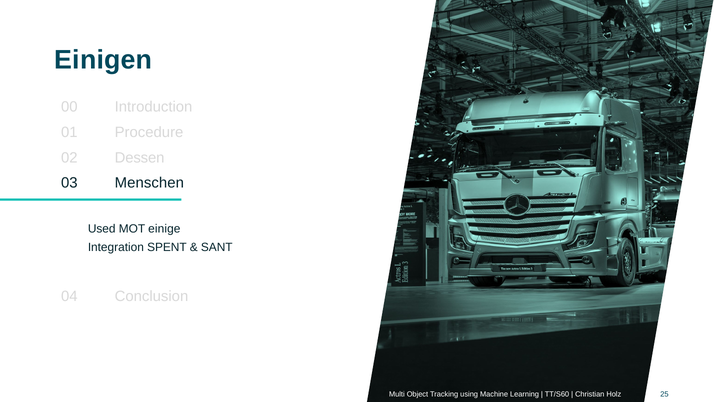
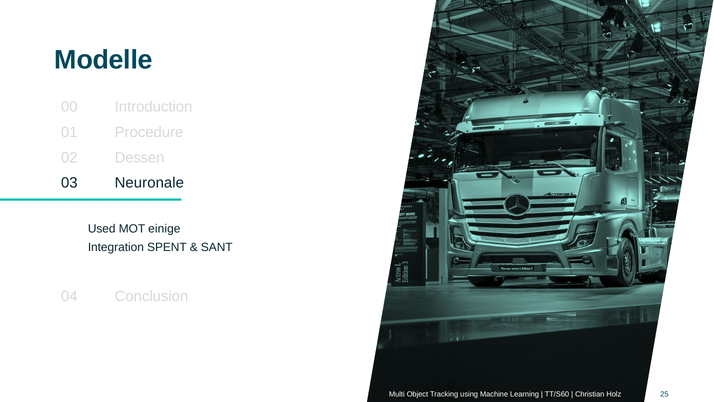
Einigen: Einigen -> Modelle
Menschen: Menschen -> Neuronale
